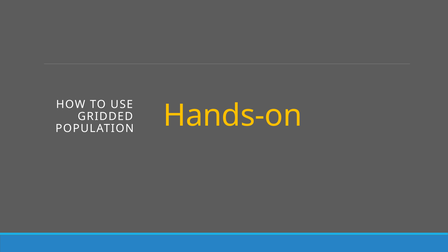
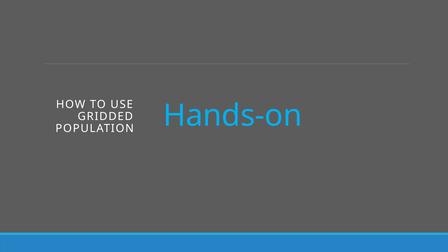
Hands-on colour: yellow -> light blue
